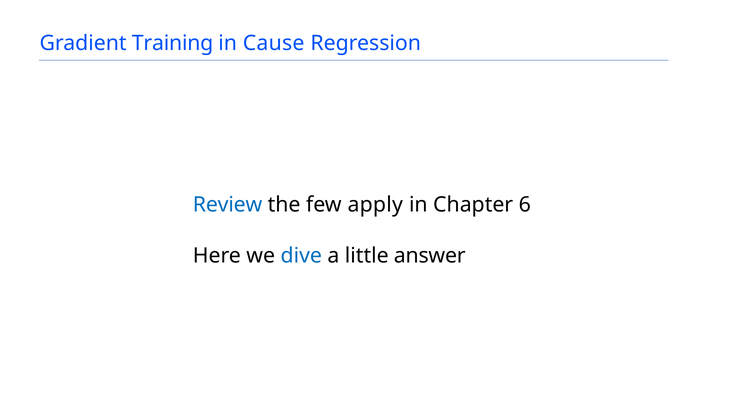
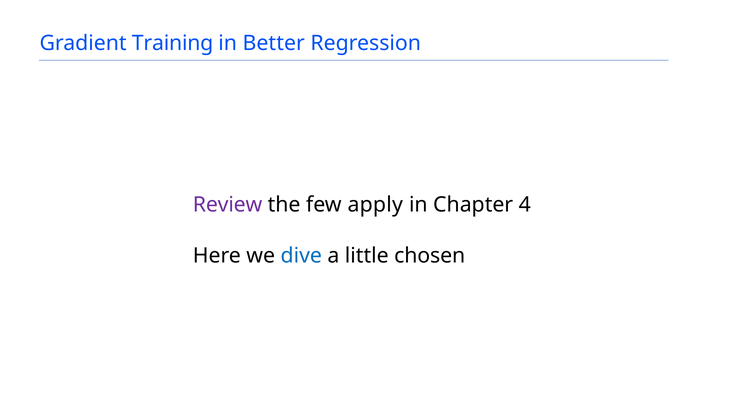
Cause: Cause -> Better
Review colour: blue -> purple
6: 6 -> 4
answer: answer -> chosen
